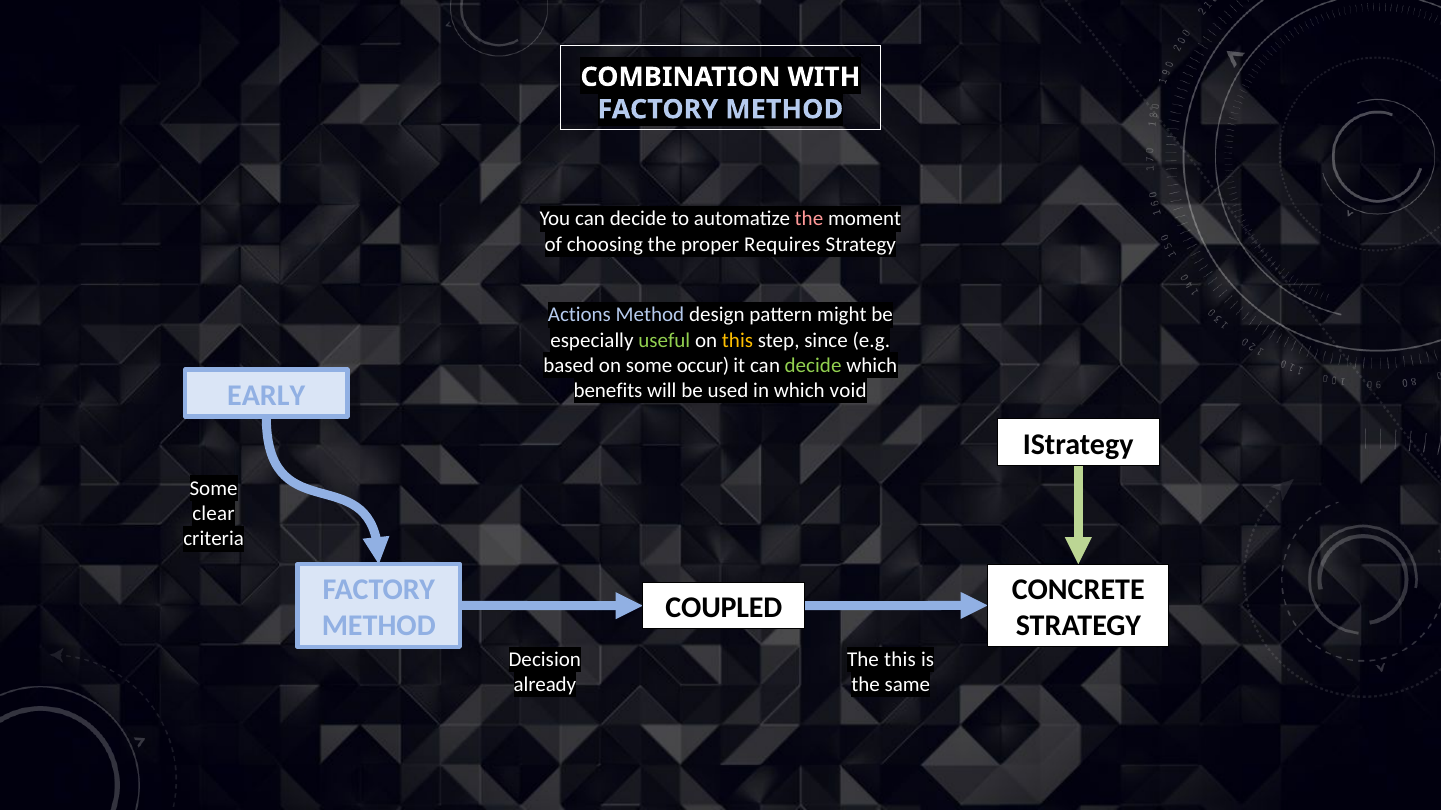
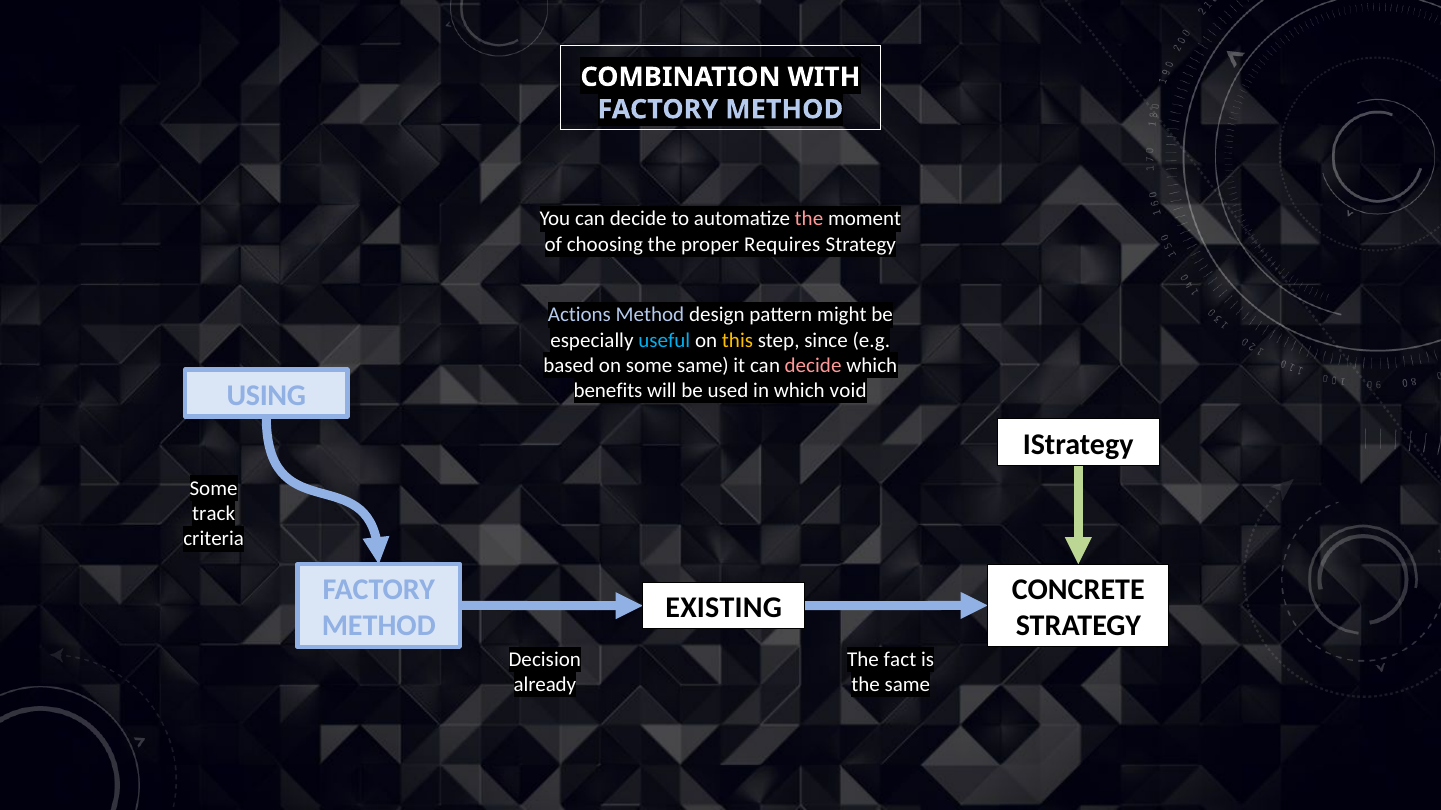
useful colour: light green -> light blue
some occur: occur -> same
decide at (813, 366) colour: light green -> pink
EARLY: EARLY -> USING
clear: clear -> track
COUPLED: COUPLED -> EXISTING
The this: this -> fact
